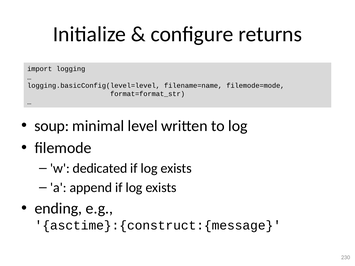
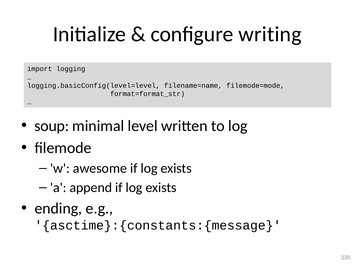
returns: returns -> writing
dedicated: dedicated -> awesome
asctime}:{construct:{message: asctime}:{construct:{message -> asctime}:{constants:{message
